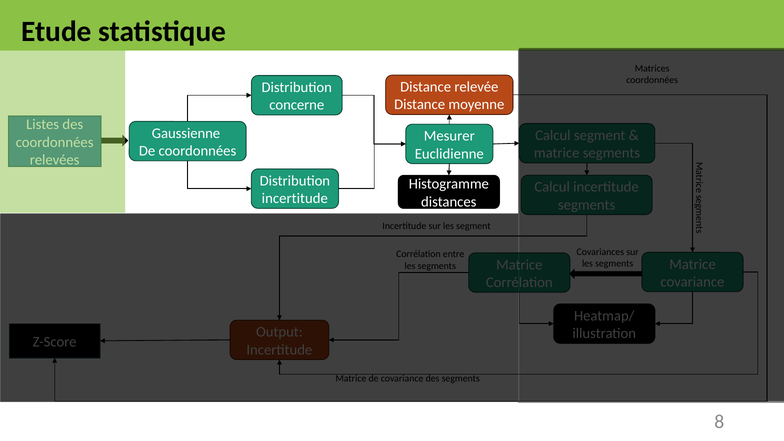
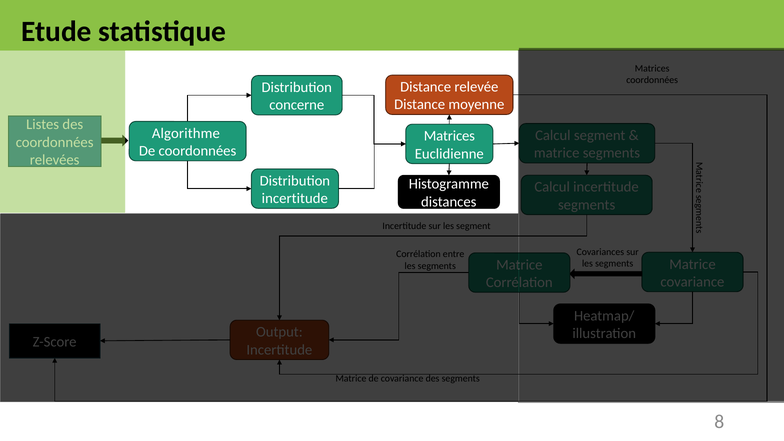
Gaussienne: Gaussienne -> Algorithme
Mesurer at (449, 136): Mesurer -> Matrices
